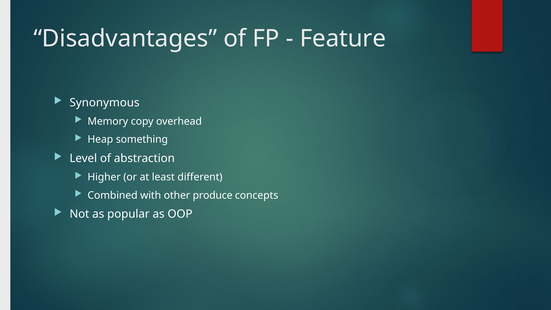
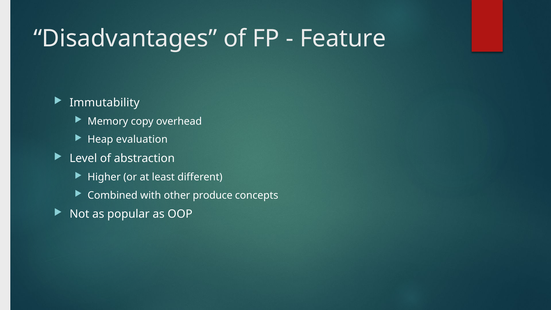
Synonymous: Synonymous -> Immutability
something: something -> evaluation
